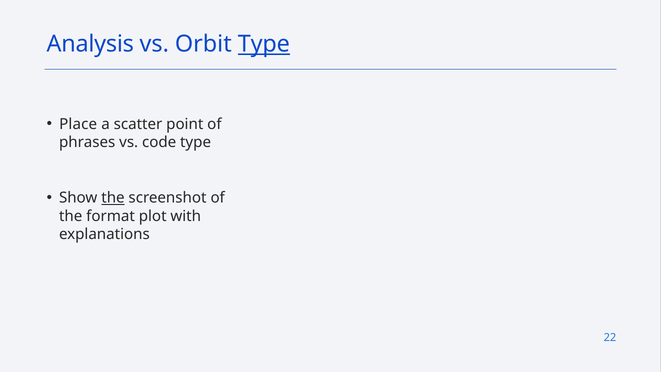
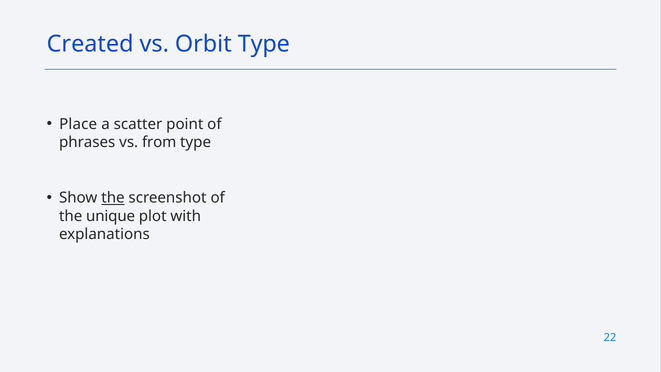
Analysis: Analysis -> Created
Type at (264, 44) underline: present -> none
code: code -> from
format: format -> unique
